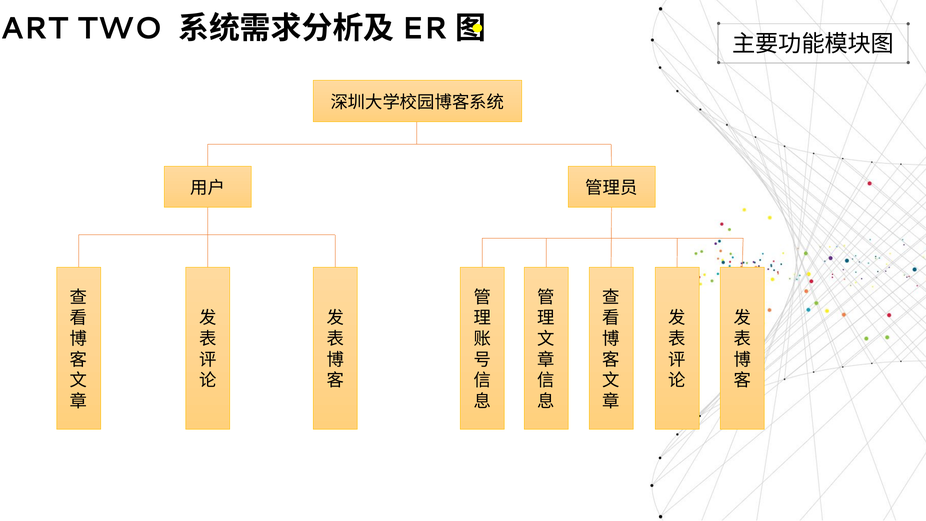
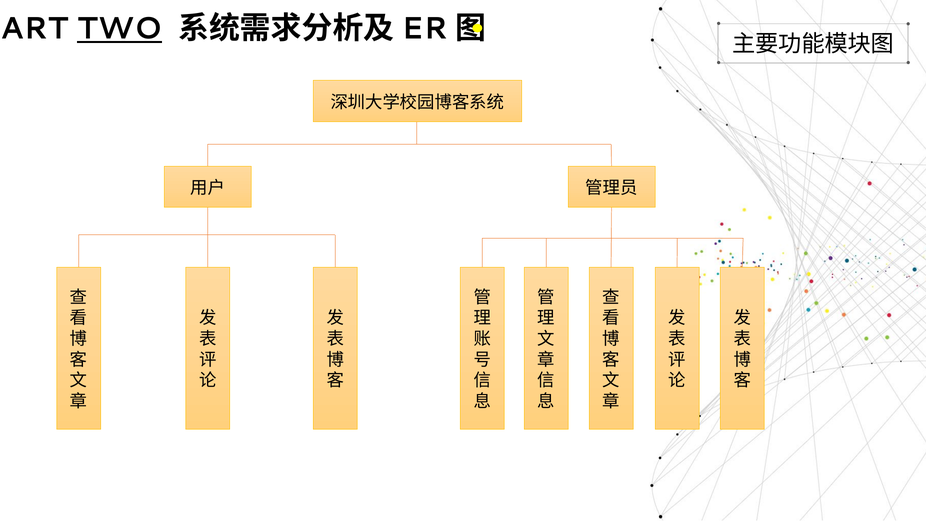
TWO underline: none -> present
